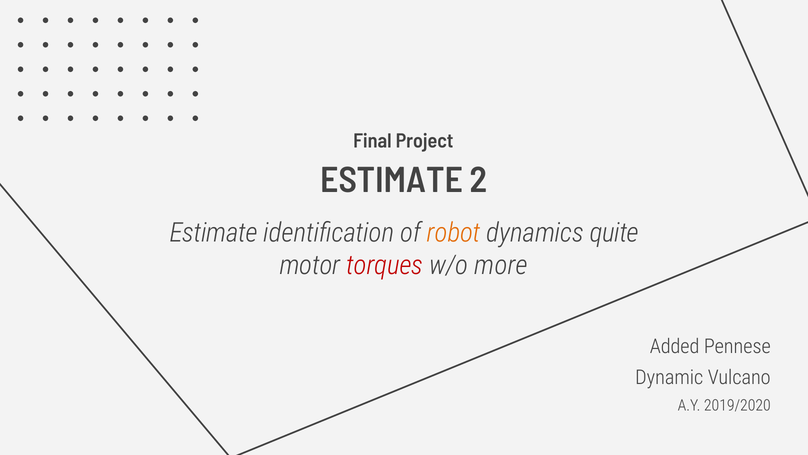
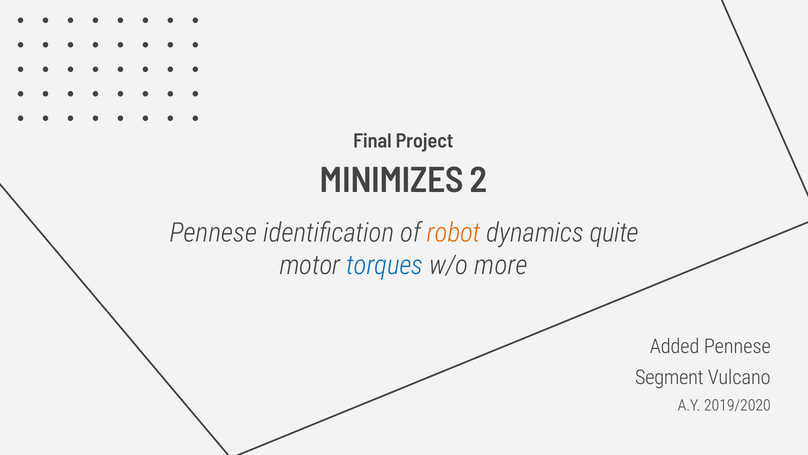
ESTIMATE at (392, 180): ESTIMATE -> MINIMIZES
Estimate at (214, 233): Estimate -> Pennese
torques colour: red -> blue
Dynamic: Dynamic -> Segment
